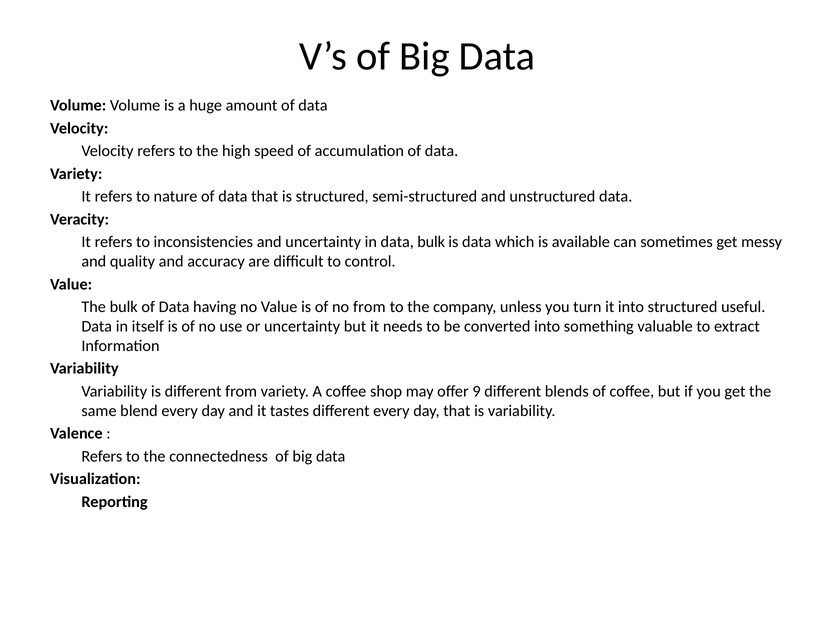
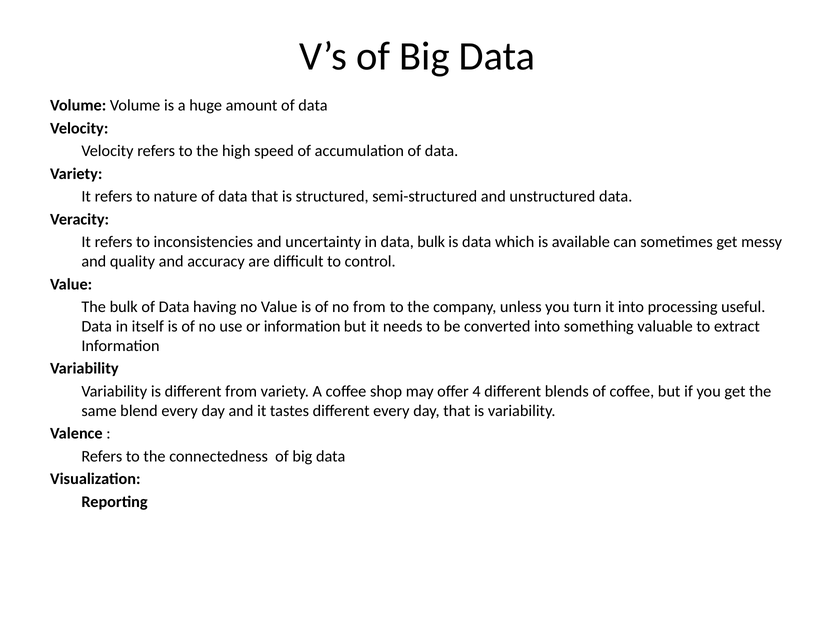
into structured: structured -> processing
or uncertainty: uncertainty -> information
9: 9 -> 4
